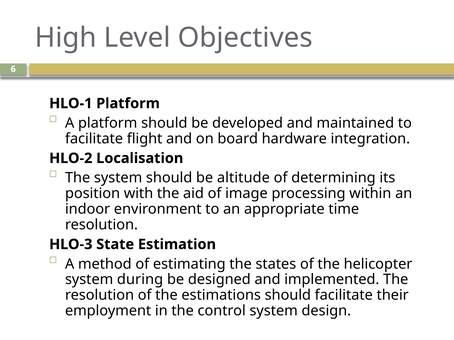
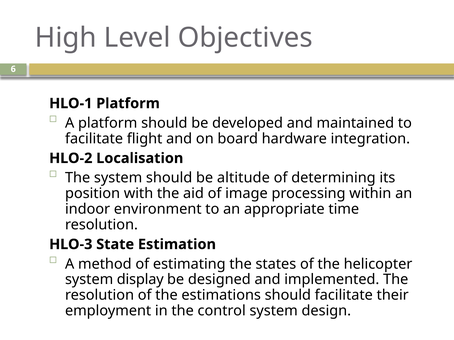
during: during -> display
